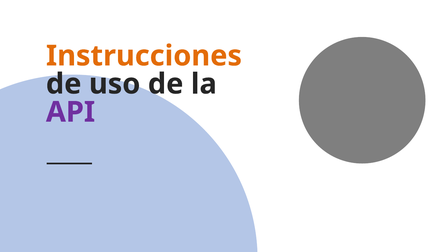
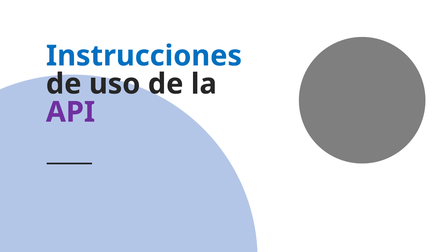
Instrucciones colour: orange -> blue
